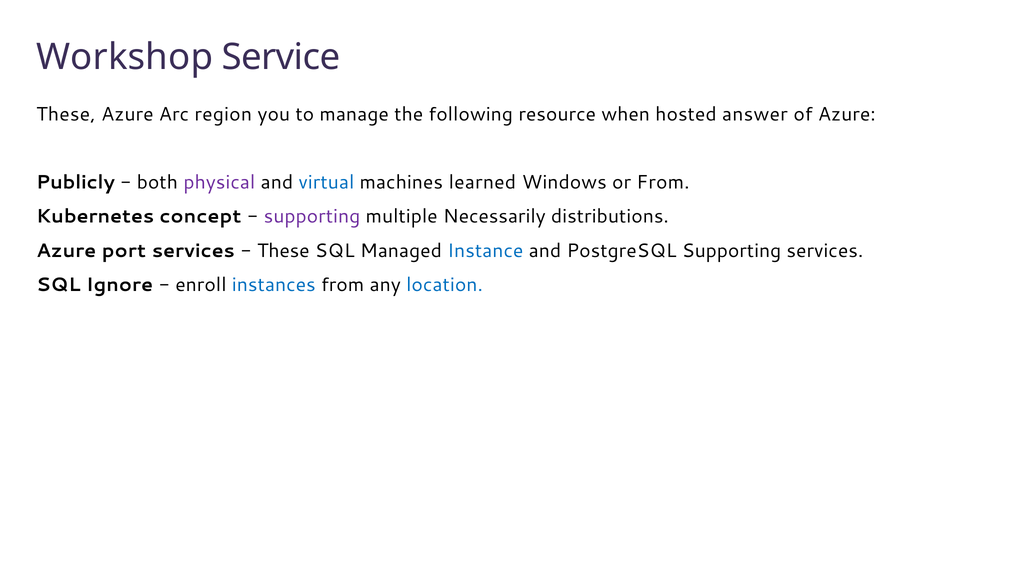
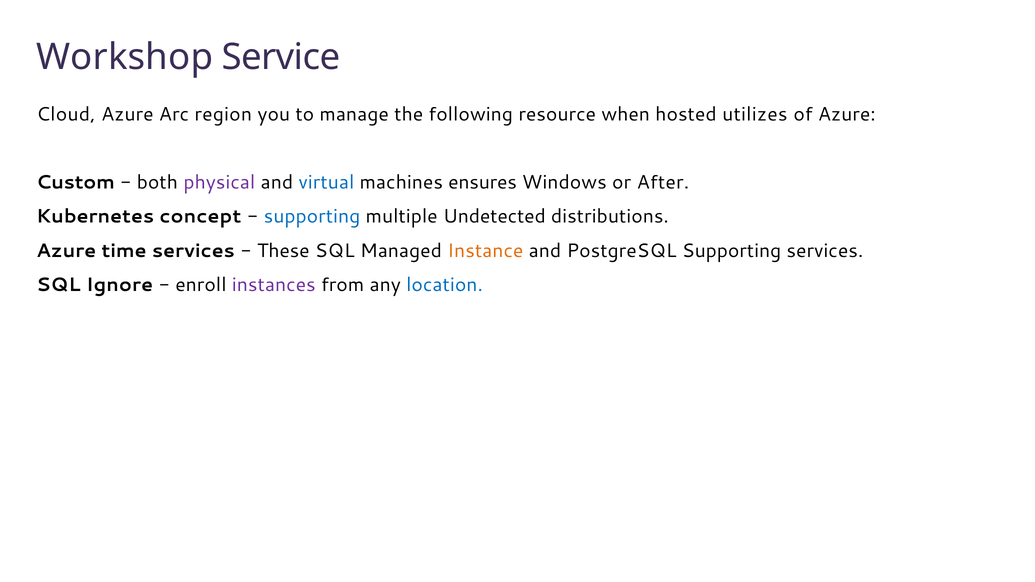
These at (66, 114): These -> Cloud
answer: answer -> utilizes
Publicly: Publicly -> Custom
learned: learned -> ensures
or From: From -> After
supporting at (312, 217) colour: purple -> blue
Necessarily: Necessarily -> Undetected
port: port -> time
Instance colour: blue -> orange
instances colour: blue -> purple
